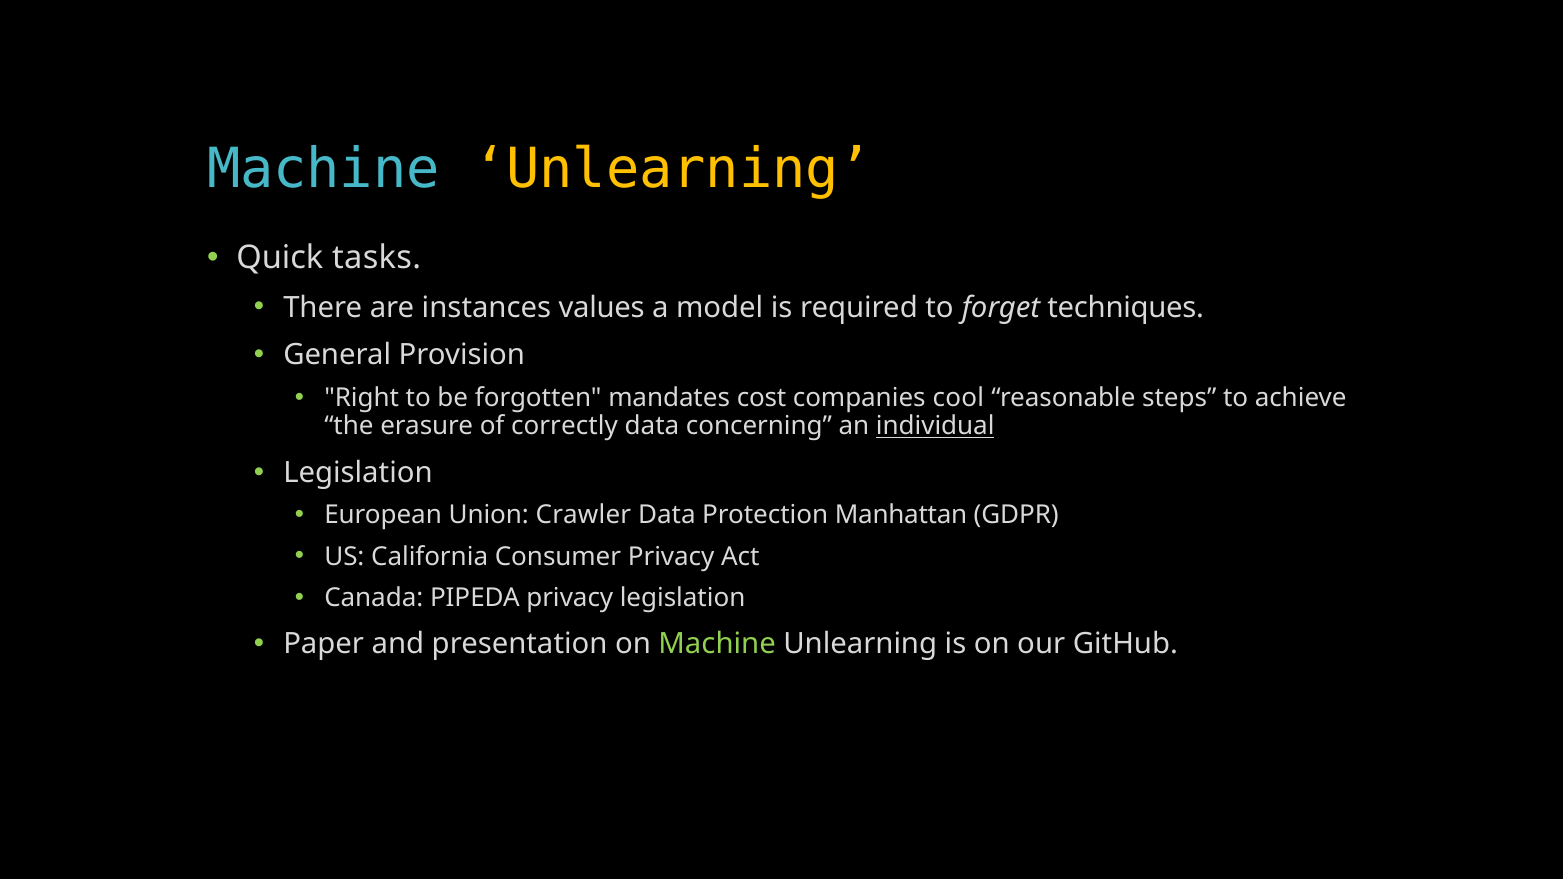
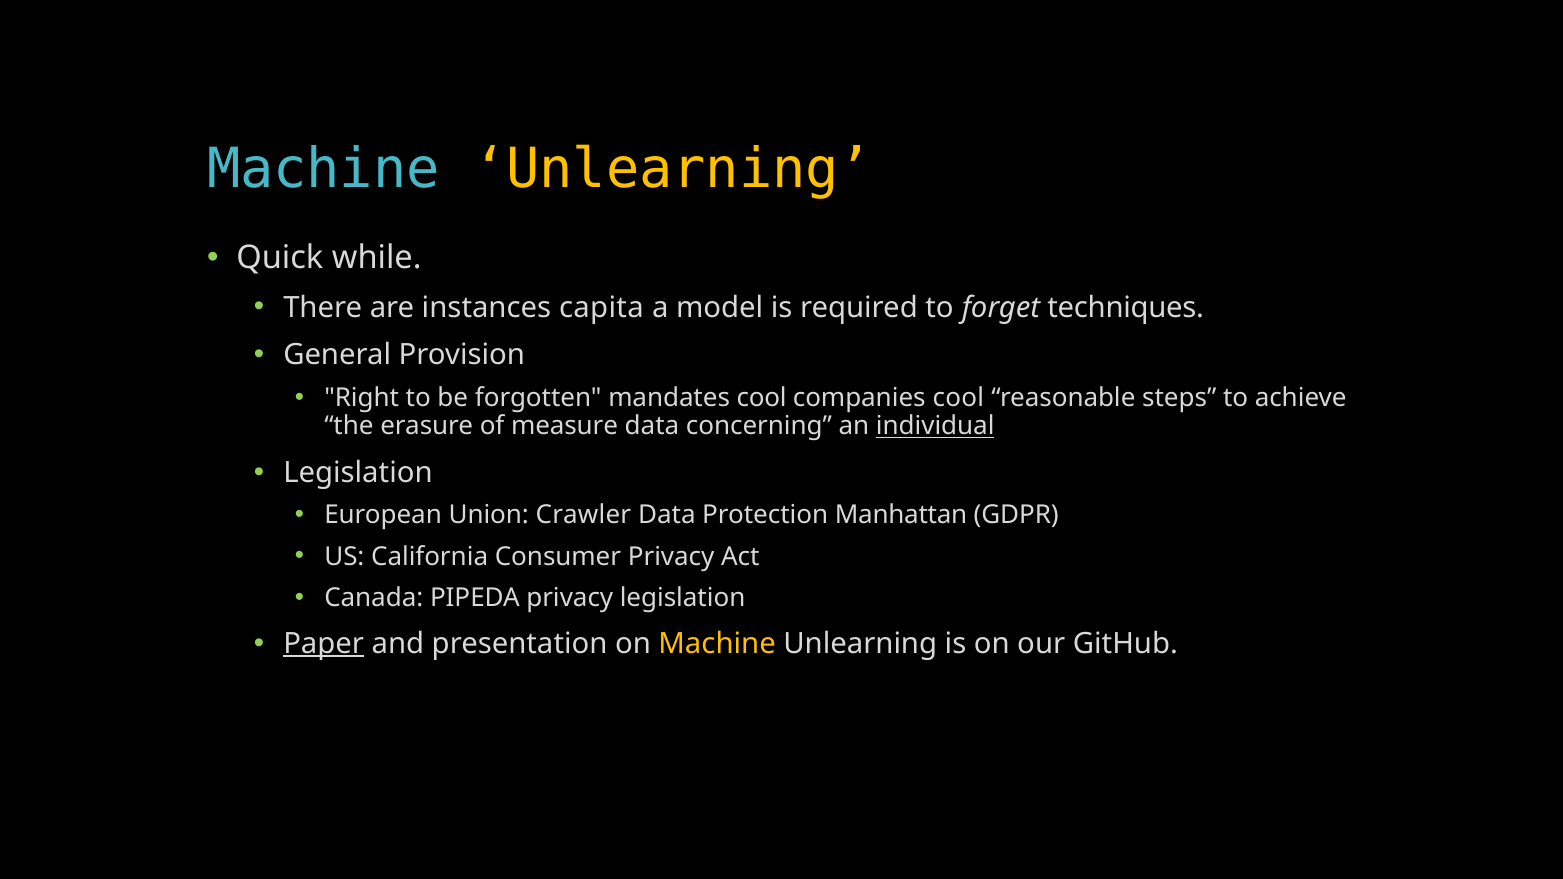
tasks: tasks -> while
values: values -> capita
mandates cost: cost -> cool
correctly: correctly -> measure
Paper underline: none -> present
Machine at (717, 644) colour: light green -> yellow
